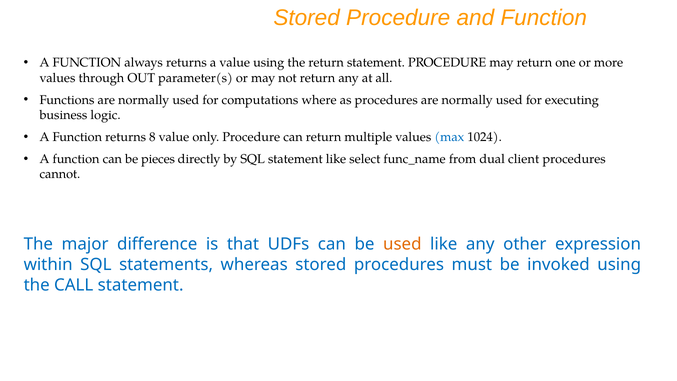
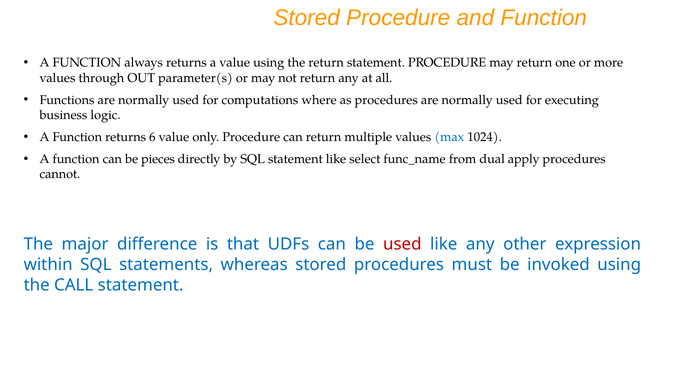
8: 8 -> 6
client: client -> apply
used at (402, 244) colour: orange -> red
